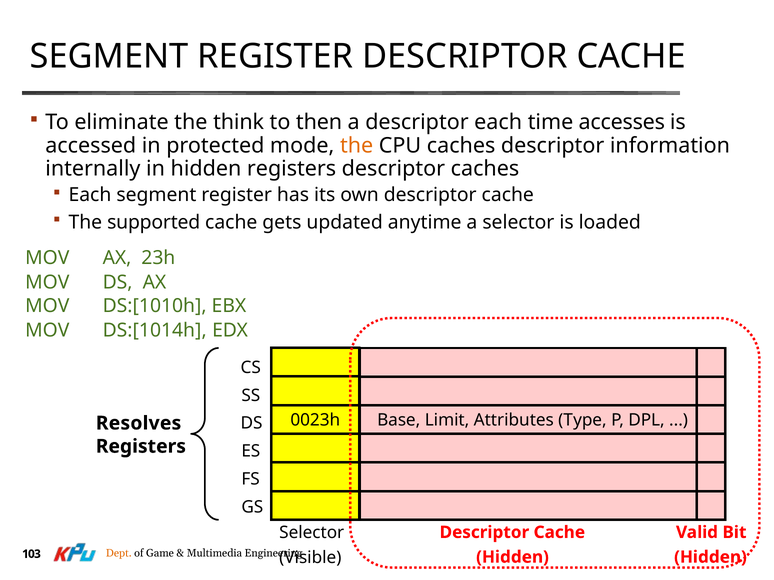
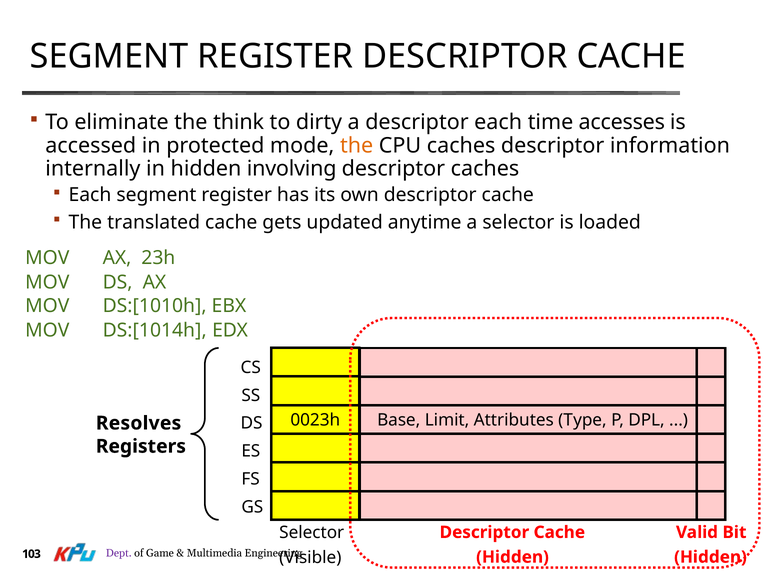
then: then -> dirty
hidden registers: registers -> involving
supported: supported -> translated
Dept colour: orange -> purple
